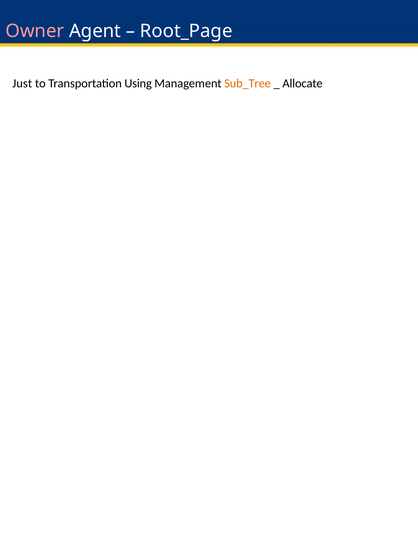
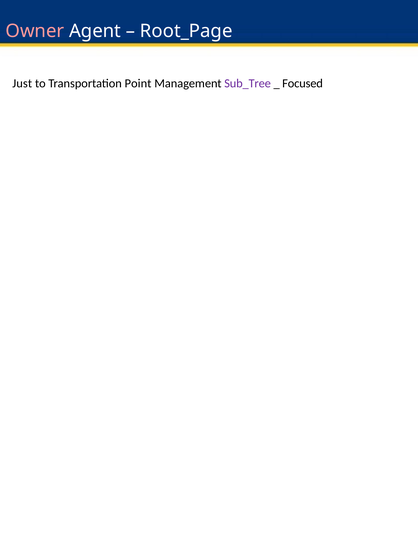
Using: Using -> Point
Sub_Tree colour: orange -> purple
Allocate: Allocate -> Focused
